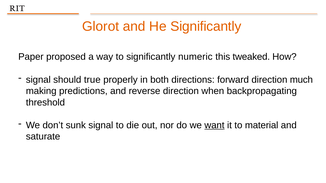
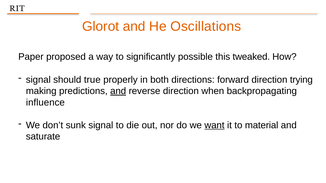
He Significantly: Significantly -> Oscillations
numeric: numeric -> possible
much: much -> trying
and at (118, 91) underline: none -> present
threshold: threshold -> influence
